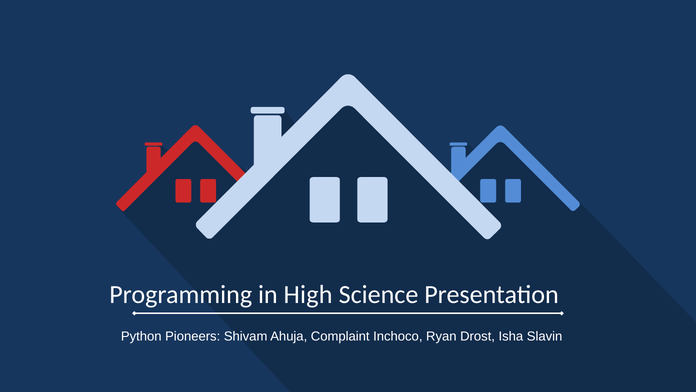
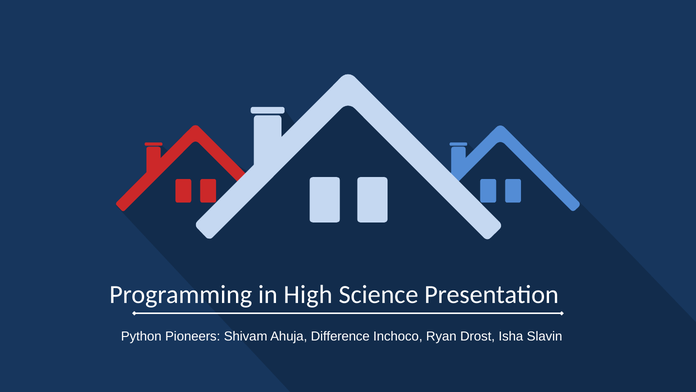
Complaint: Complaint -> Difference
